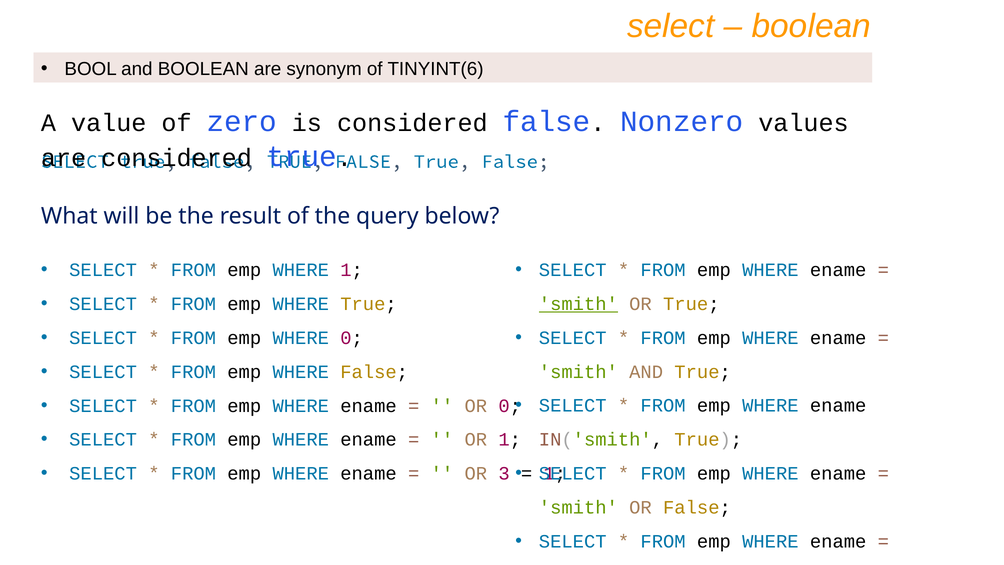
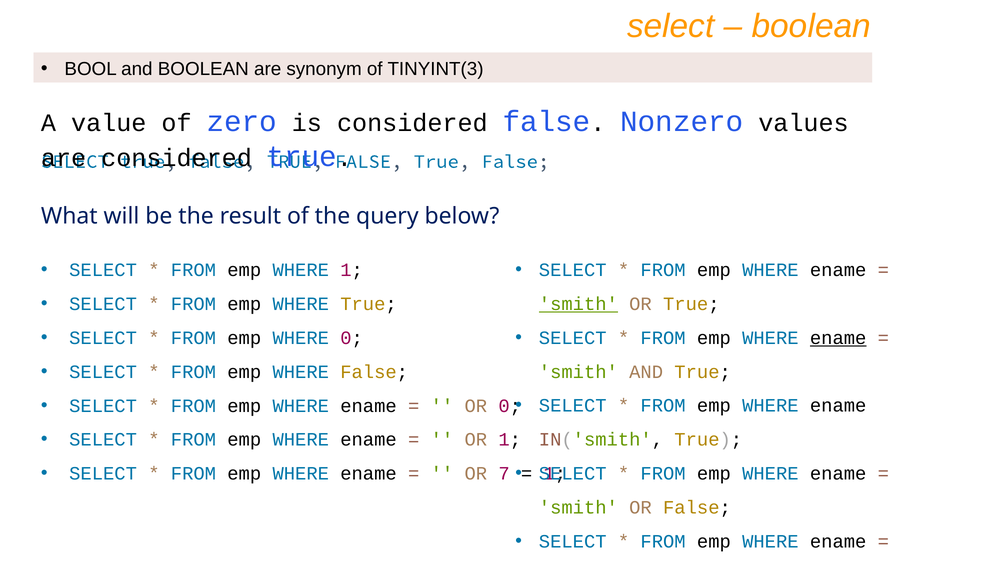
TINYINT(6: TINYINT(6 -> TINYINT(3
ename at (838, 338) underline: none -> present
3: 3 -> 7
